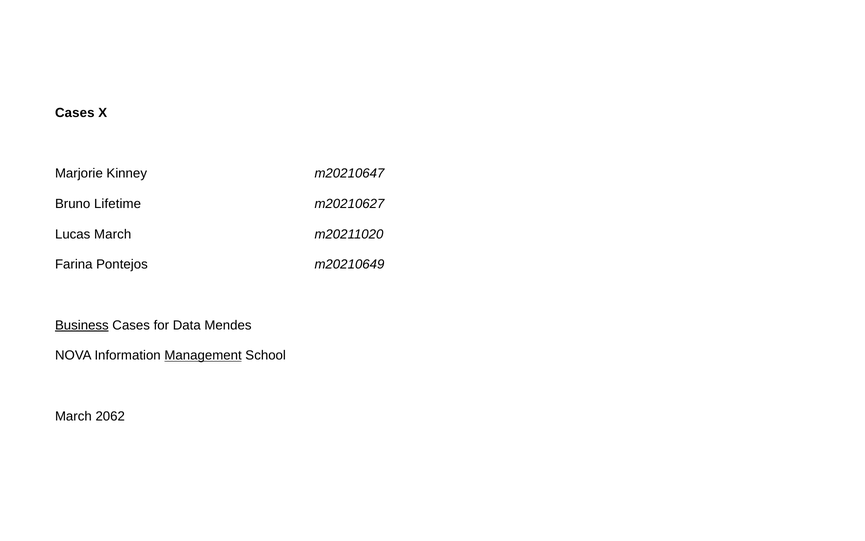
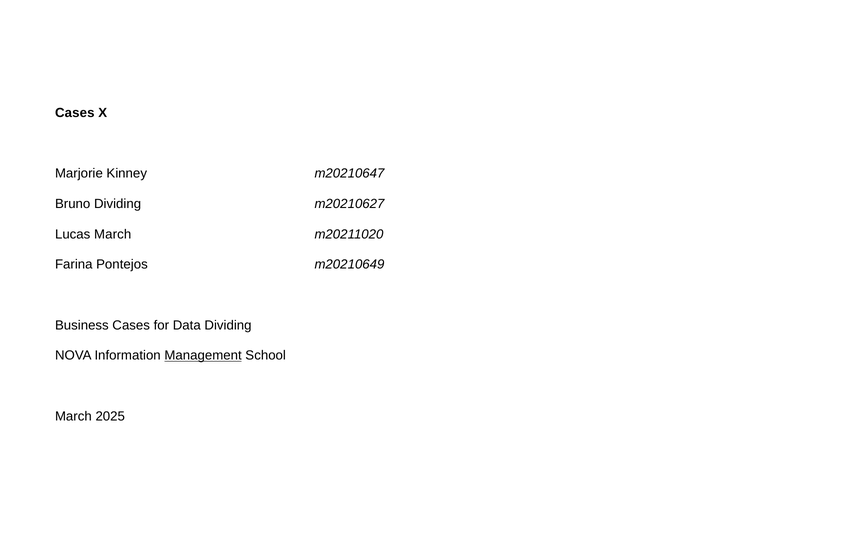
Bruno Lifetime: Lifetime -> Dividing
Business underline: present -> none
Data Mendes: Mendes -> Dividing
2062: 2062 -> 2025
